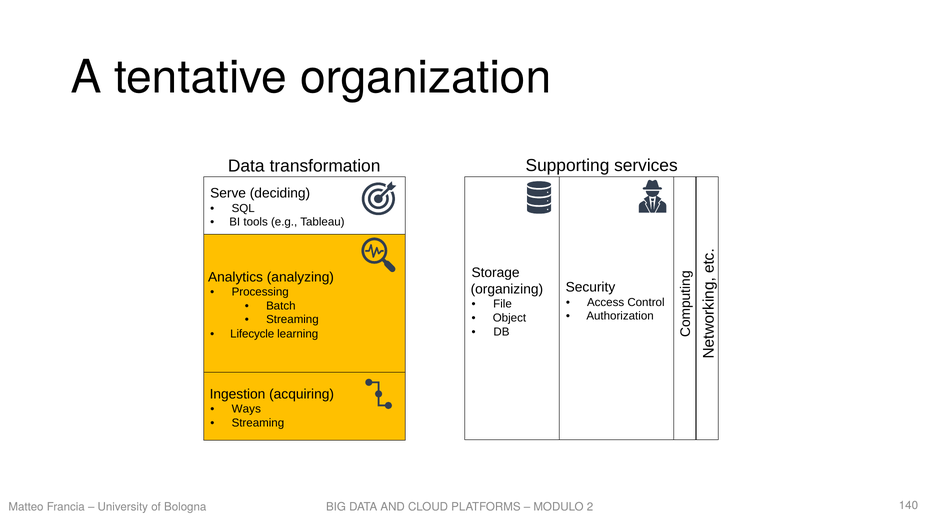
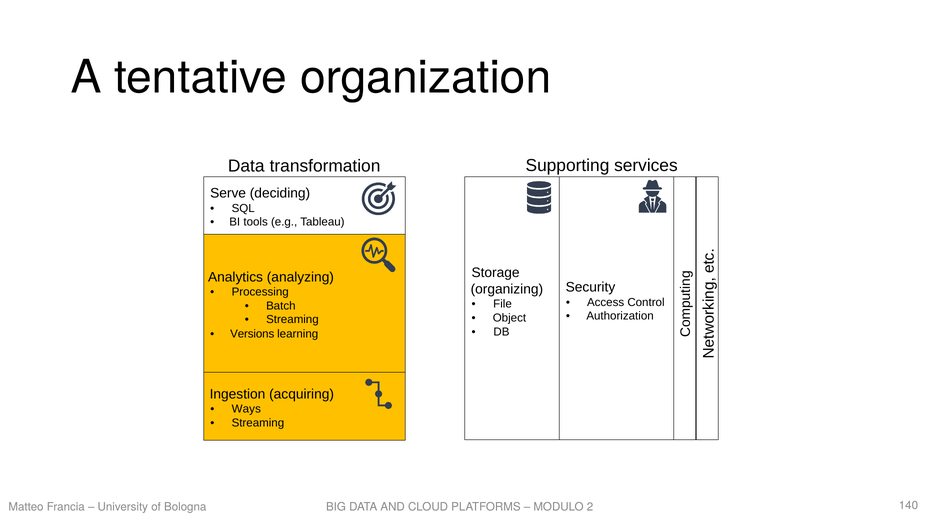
Lifecycle: Lifecycle -> Versions
